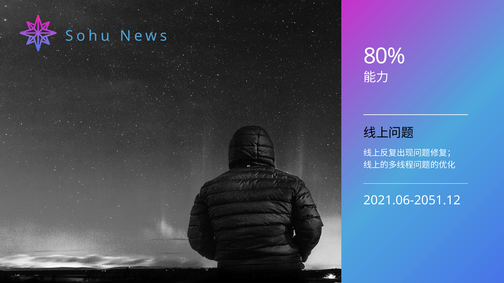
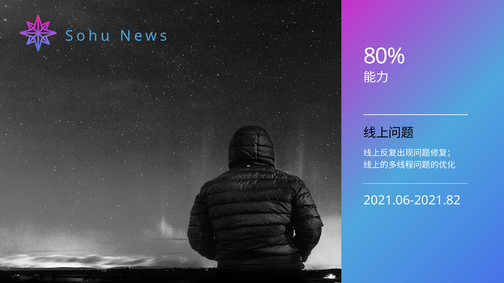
2021.06-2051.12: 2021.06-2051.12 -> 2021.06-2021.82
